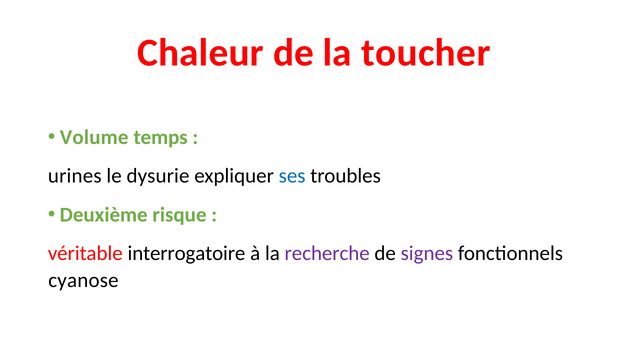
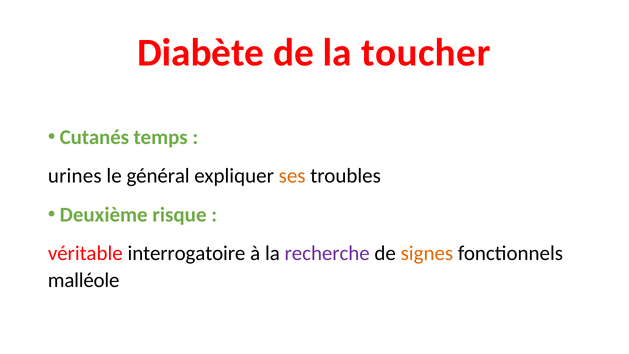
Chaleur: Chaleur -> Diabète
Volume: Volume -> Cutanés
dysurie: dysurie -> général
ses colour: blue -> orange
signes colour: purple -> orange
cyanose: cyanose -> malléole
